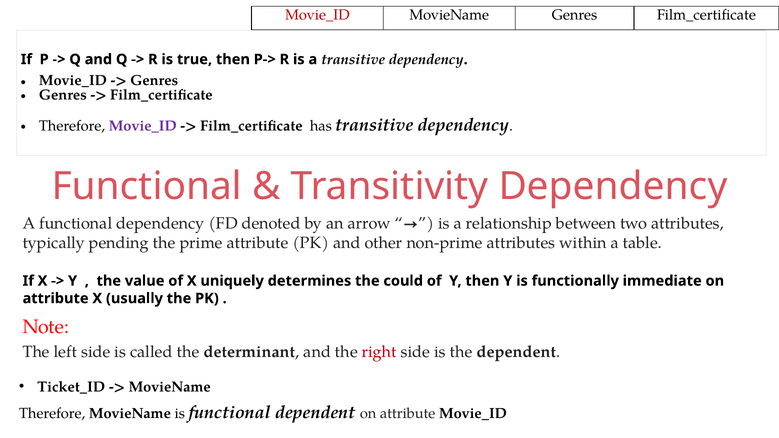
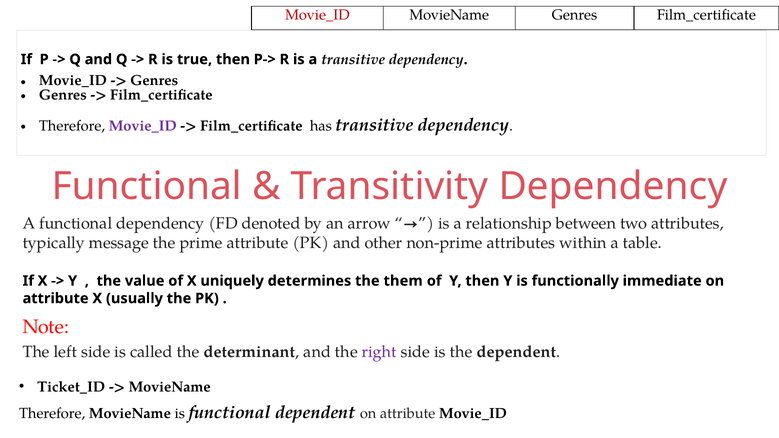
pending: pending -> message
could: could -> them
right colour: red -> purple
